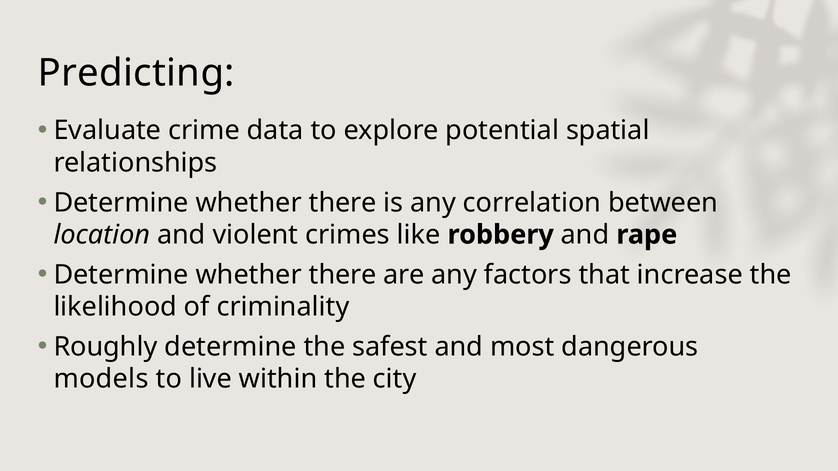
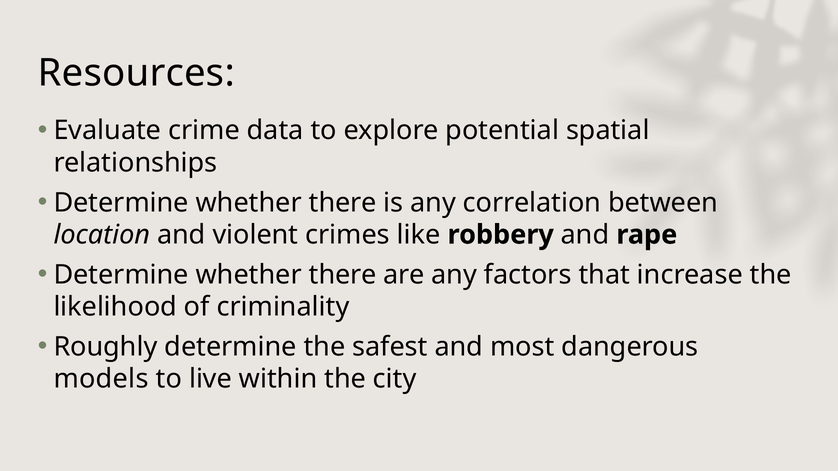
Predicting: Predicting -> Resources
